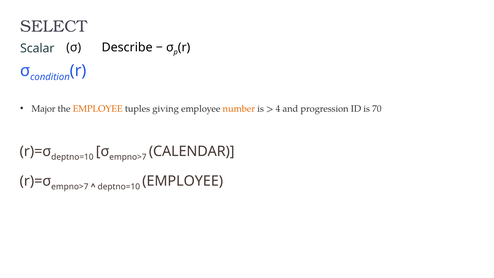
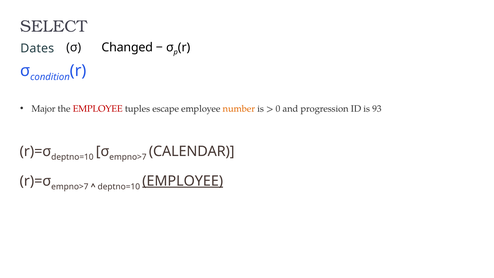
Scalar: Scalar -> Dates
Describe: Describe -> Changed
EMPLOYEE at (98, 109) colour: orange -> red
giving: giving -> escape
4: 4 -> 0
70: 70 -> 93
EMPLOYEE at (183, 181) underline: none -> present
